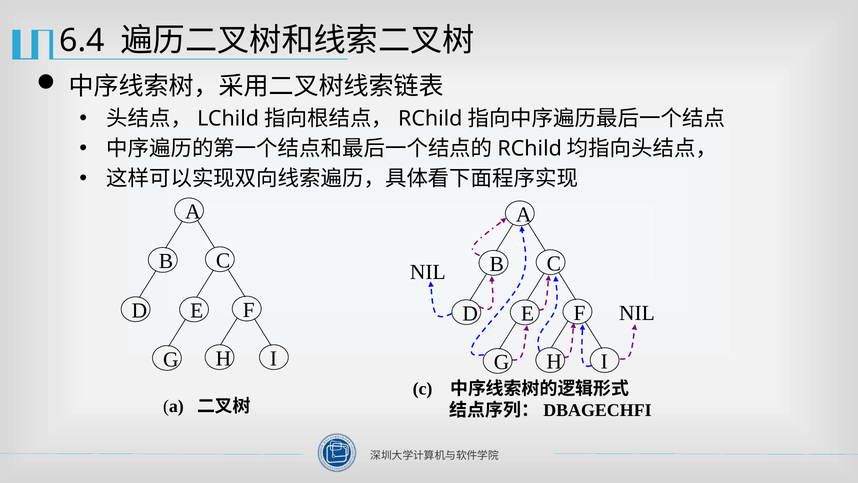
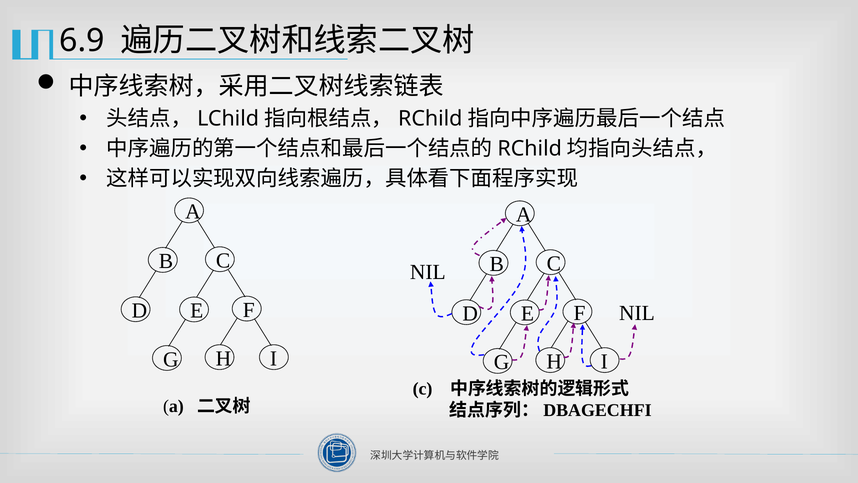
6.4: 6.4 -> 6.9
